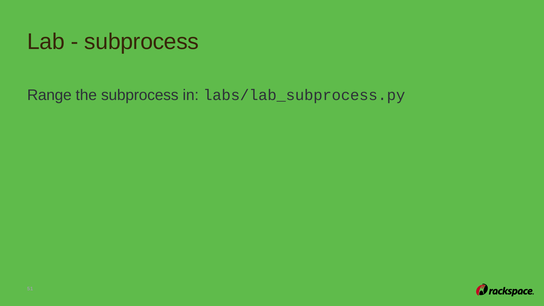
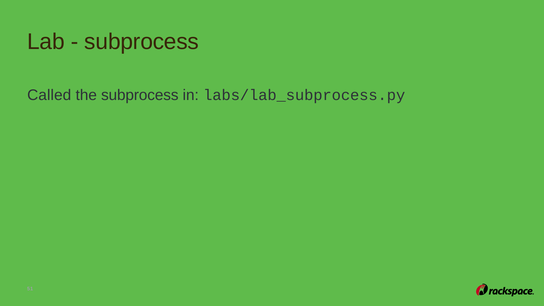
Range: Range -> Called
